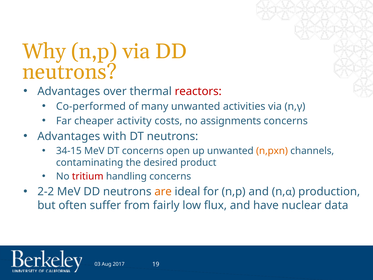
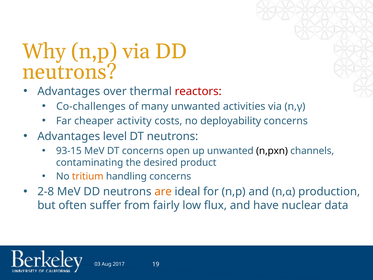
Co-performed: Co-performed -> Co-challenges
assignments: assignments -> deployability
with: with -> level
34-15: 34-15 -> 93-15
n,pxn colour: orange -> black
tritium colour: red -> orange
2-2: 2-2 -> 2-8
